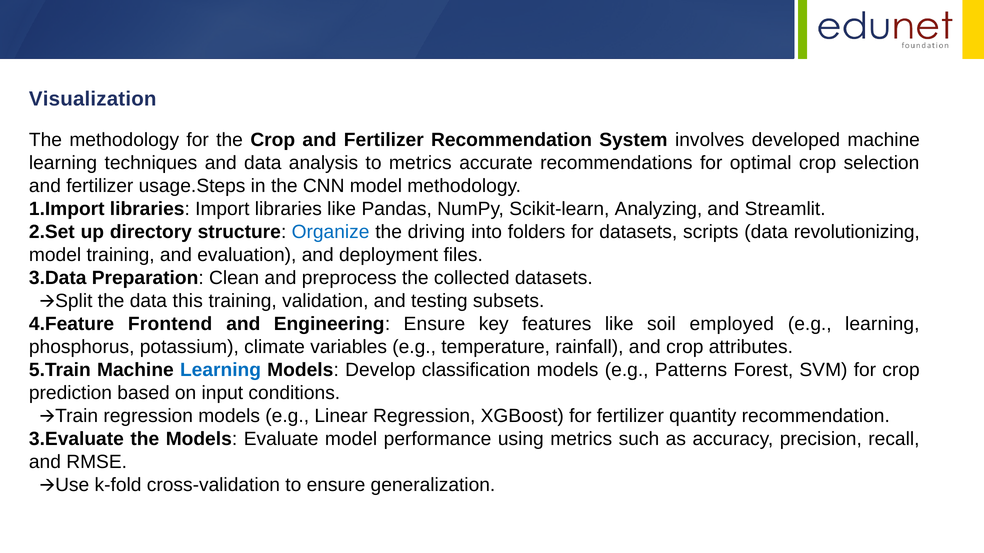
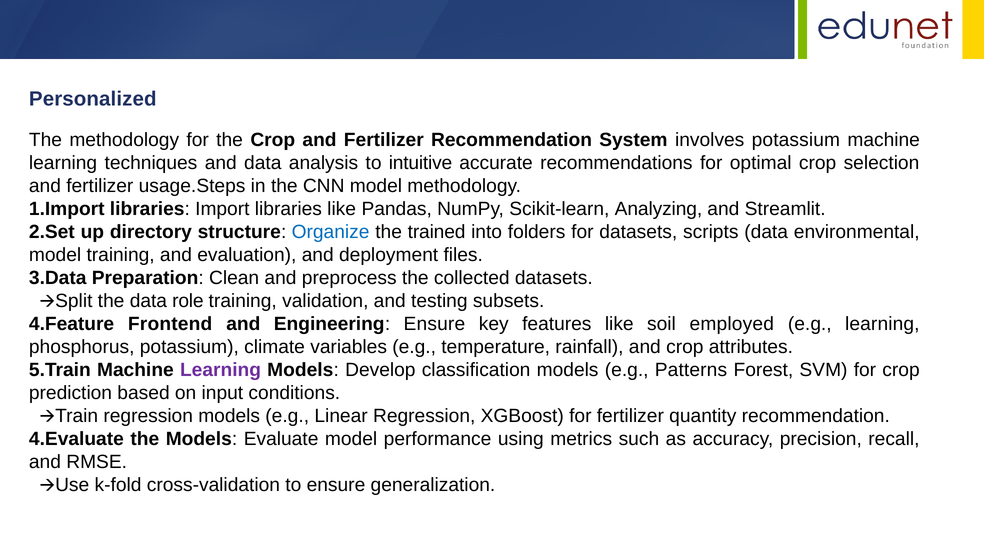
Visualization: Visualization -> Personalized
involves developed: developed -> potassium
to metrics: metrics -> intuitive
driving: driving -> trained
revolutionizing: revolutionizing -> environmental
this: this -> role
Learning at (221, 370) colour: blue -> purple
3.Evaluate: 3.Evaluate -> 4.Evaluate
